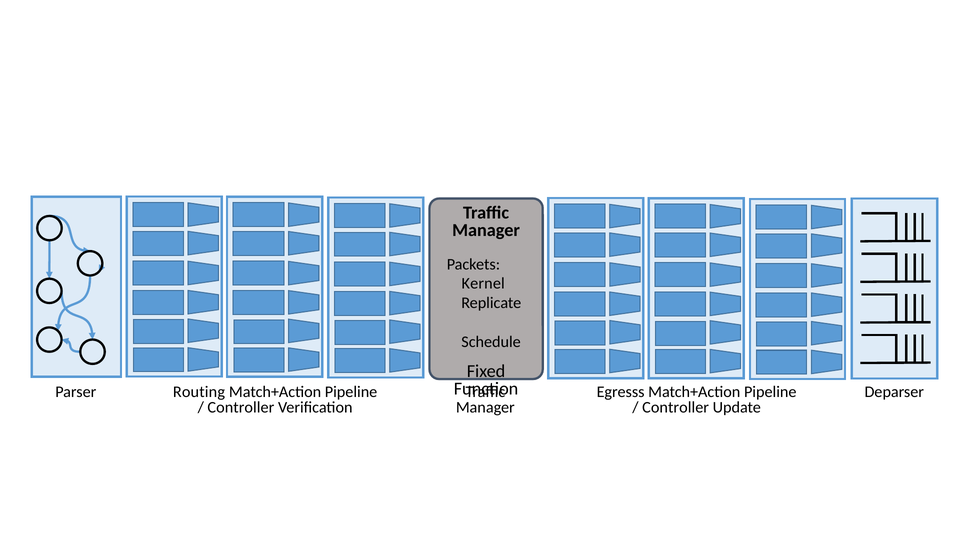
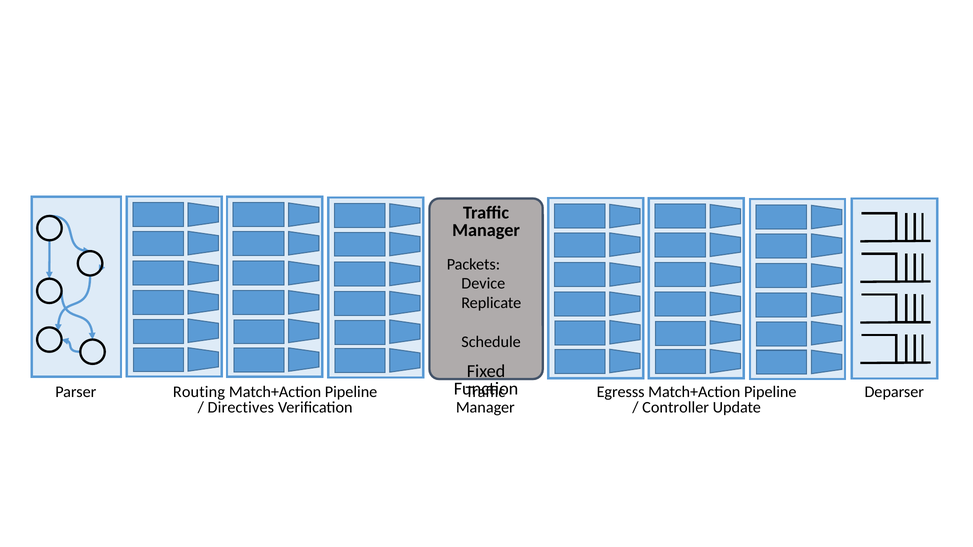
Kernel: Kernel -> Device
Controller at (241, 408): Controller -> Directives
